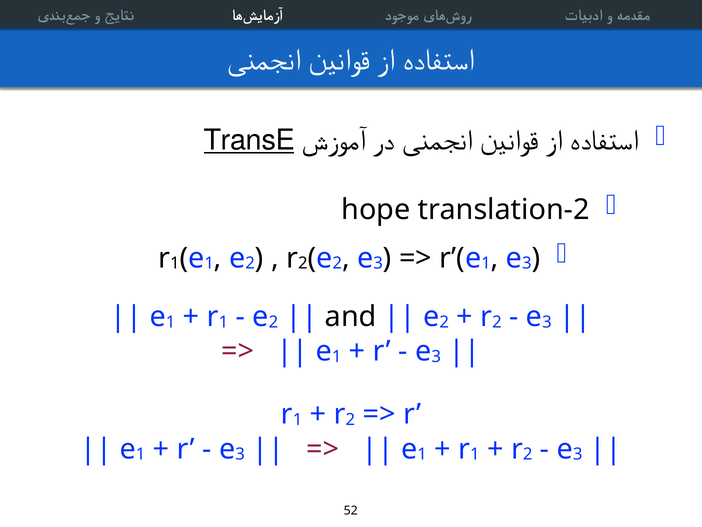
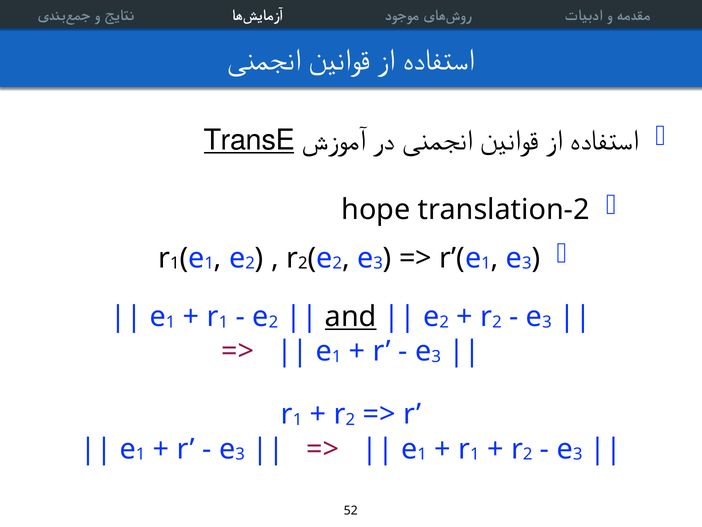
and underline: none -> present
